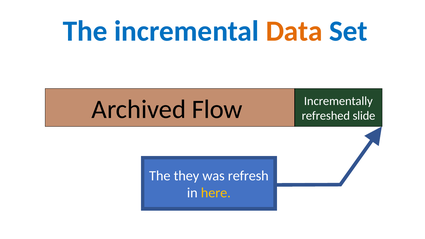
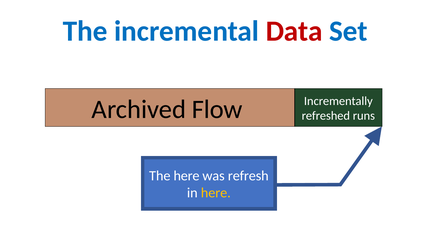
Data colour: orange -> red
slide: slide -> runs
The they: they -> here
